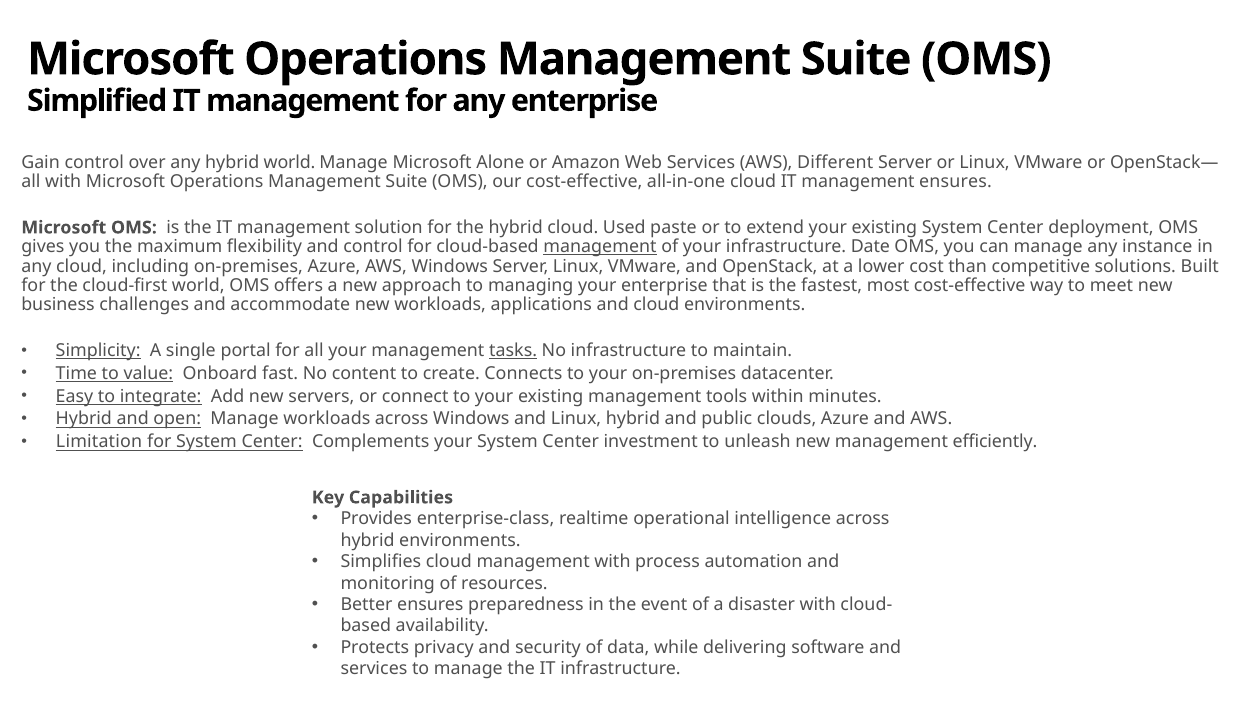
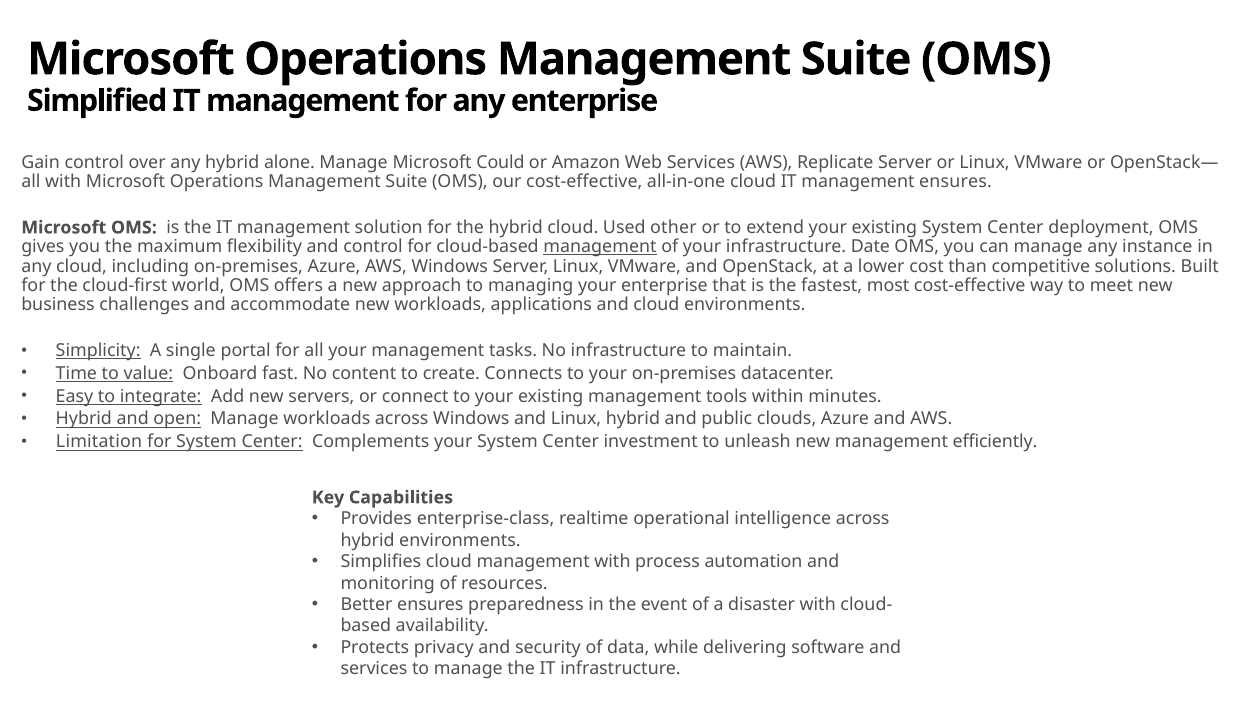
hybrid world: world -> alone
Alone: Alone -> Could
Different: Different -> Replicate
paste: paste -> other
tasks underline: present -> none
